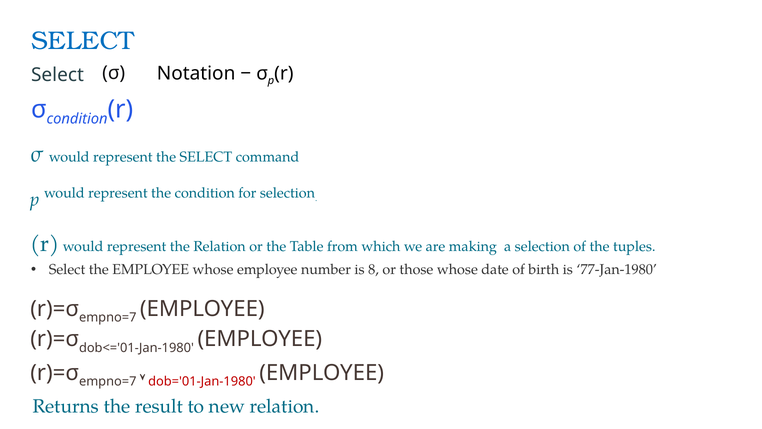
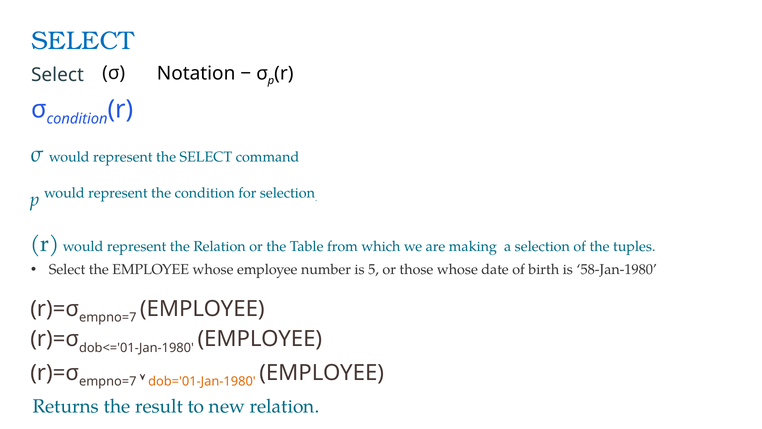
8: 8 -> 5
77-Jan-1980: 77-Jan-1980 -> 58-Jan-1980
dob='01-Jan-1980 colour: red -> orange
